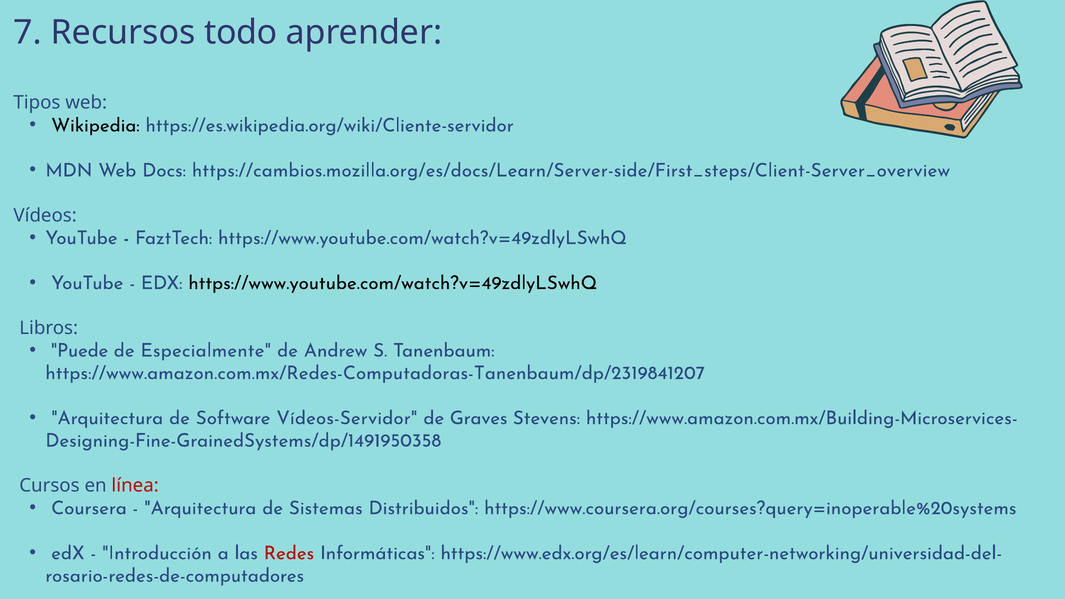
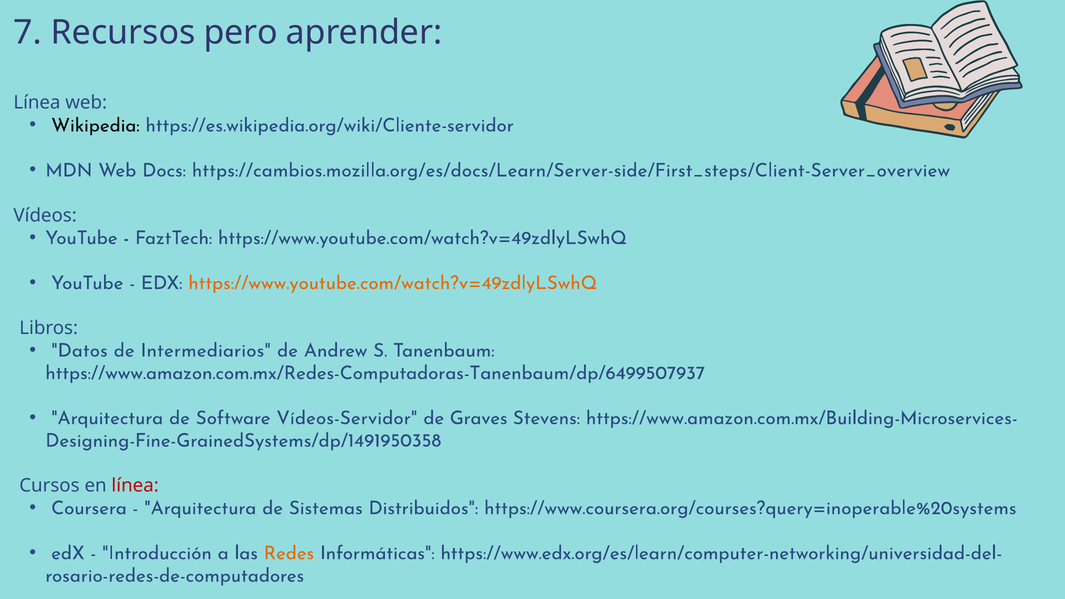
todo: todo -> pero
Tipos at (37, 103): Tipos -> Línea
https://www.youtube.com/watch?v=49zdlyLSwhQ at (393, 283) colour: black -> orange
Puede: Puede -> Datos
Especialmente: Especialmente -> Intermediarios
https://www.amazon.com.mx/Redes-Computadoras-Tanenbaum/dp/2319841207: https://www.amazon.com.mx/Redes-Computadoras-Tanenbaum/dp/2319841207 -> https://www.amazon.com.mx/Redes-Computadoras-Tanenbaum/dp/6499507937
Redes colour: red -> orange
